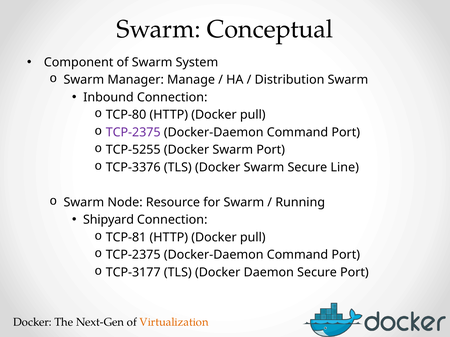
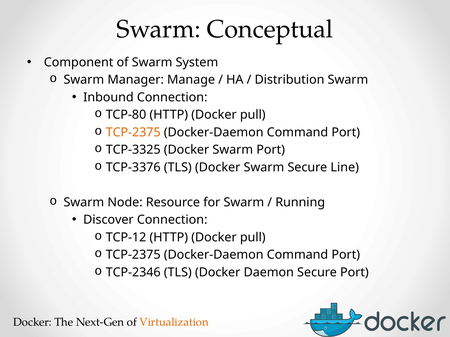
TCP-2375 at (133, 133) colour: purple -> orange
TCP-5255: TCP-5255 -> TCP-3325
Shipyard: Shipyard -> Discover
TCP-81: TCP-81 -> TCP-12
TCP-3177: TCP-3177 -> TCP-2346
